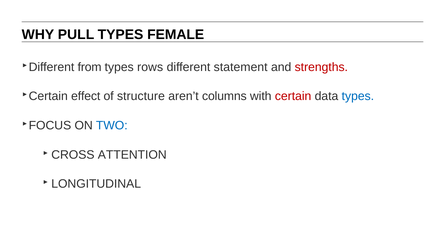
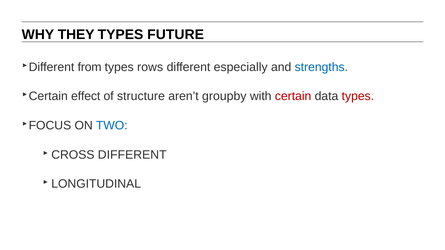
PULL: PULL -> THEY
FEMALE: FEMALE -> FUTURE
statement: statement -> especially
strengths colour: red -> blue
columns: columns -> groupby
types at (358, 96) colour: blue -> red
ATTENTION at (132, 155): ATTENTION -> DIFFERENT
